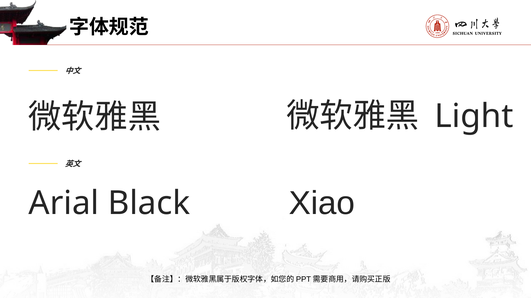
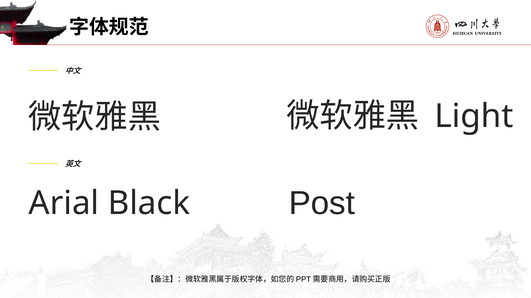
Xiao: Xiao -> Post
